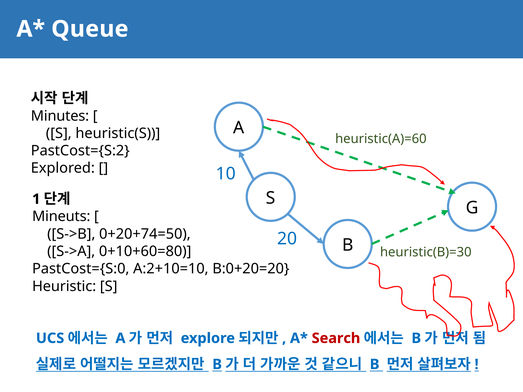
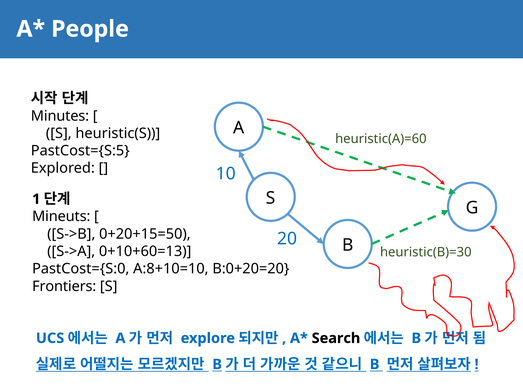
Queue: Queue -> People
PastCost={S:2: PastCost={S:2 -> PastCost={S:5
0+20+74=50: 0+20+74=50 -> 0+20+15=50
0+10+60=80: 0+10+60=80 -> 0+10+60=13
A:2+10=10: A:2+10=10 -> A:8+10=10
Heuristic: Heuristic -> Frontiers
Search colour: red -> black
